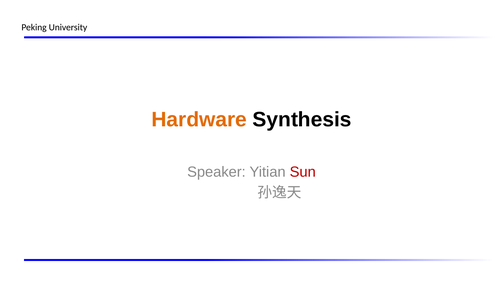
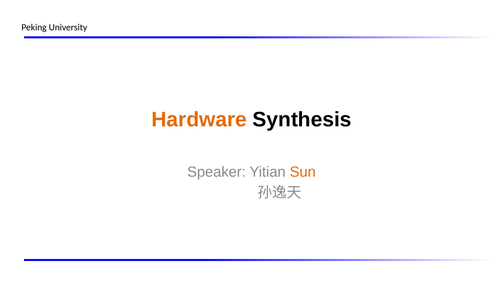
Sun colour: red -> orange
